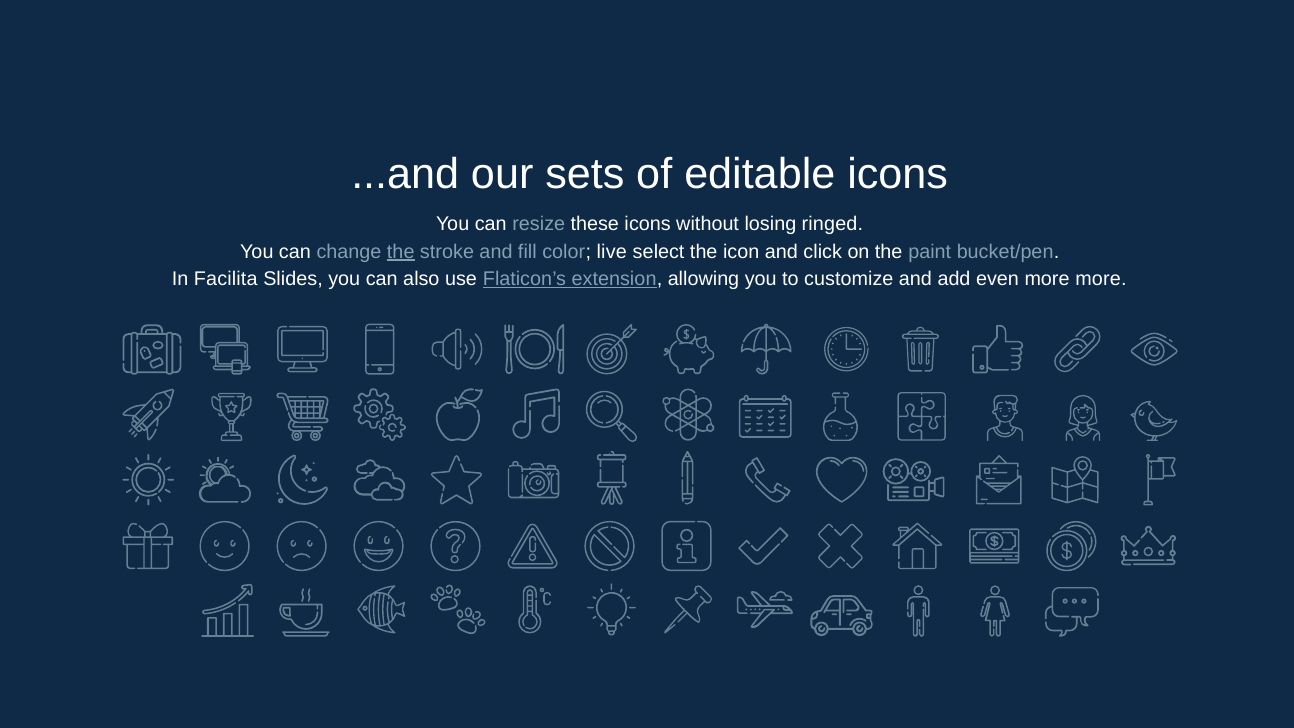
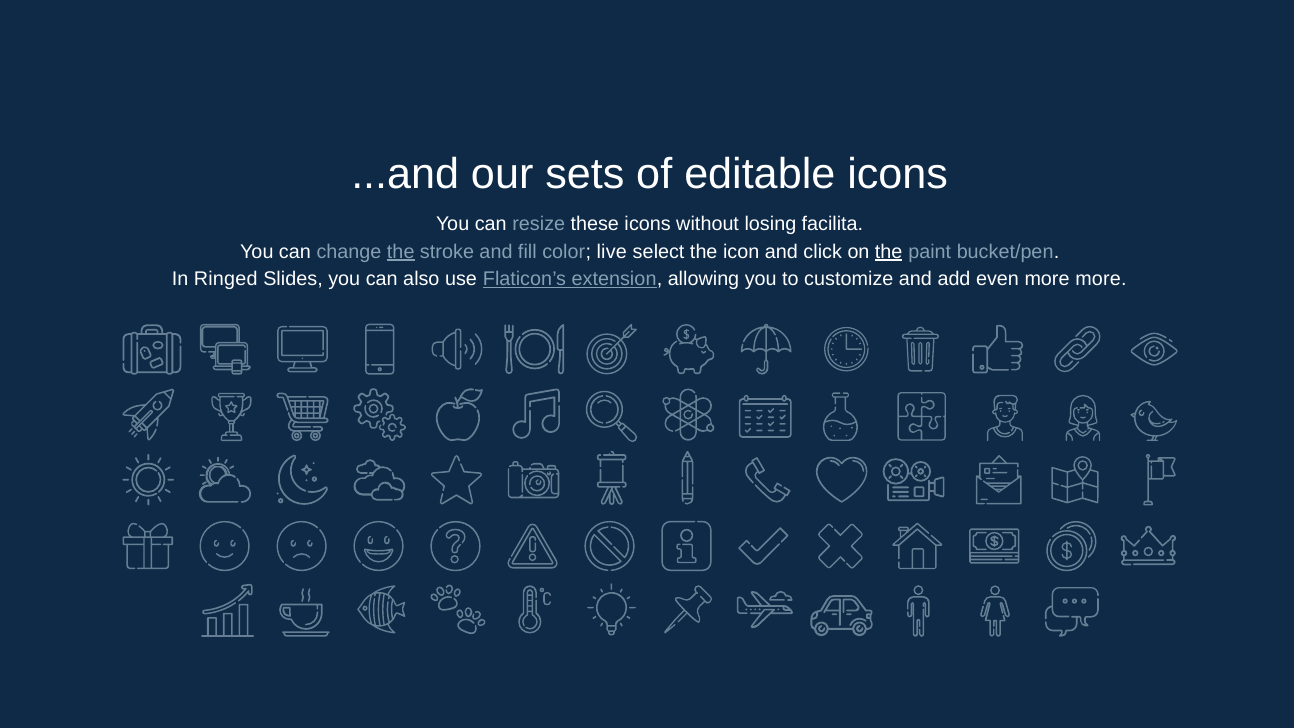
ringed: ringed -> facilita
the at (889, 251) underline: none -> present
Facilita: Facilita -> Ringed
